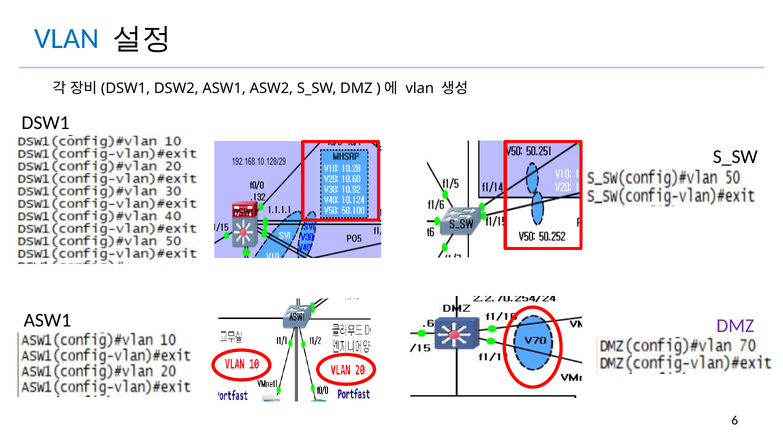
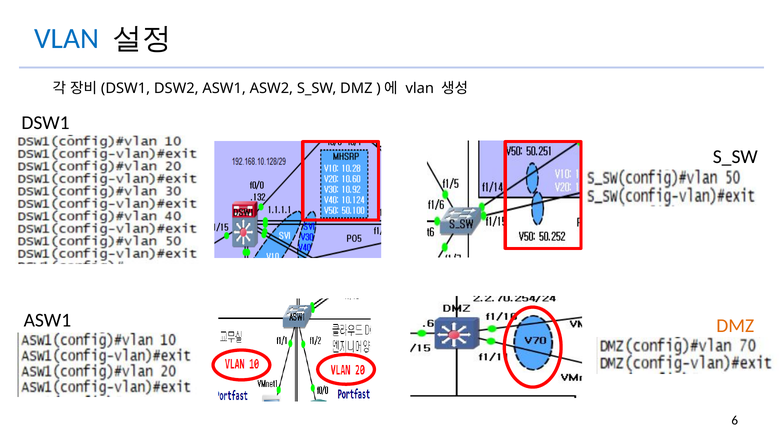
DMZ at (735, 326) colour: purple -> orange
